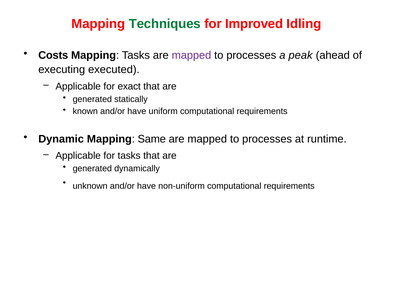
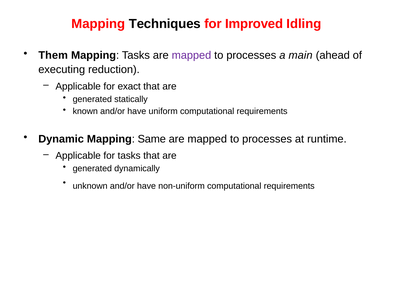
Techniques colour: green -> black
Costs: Costs -> Them
peak: peak -> main
executed: executed -> reduction
